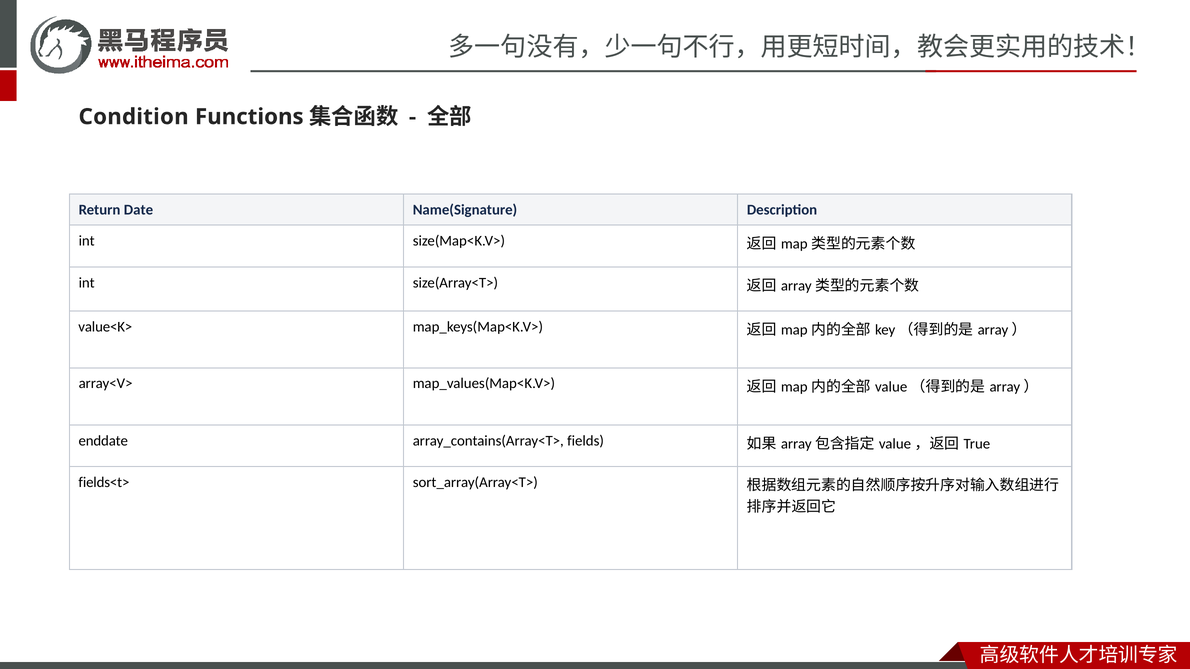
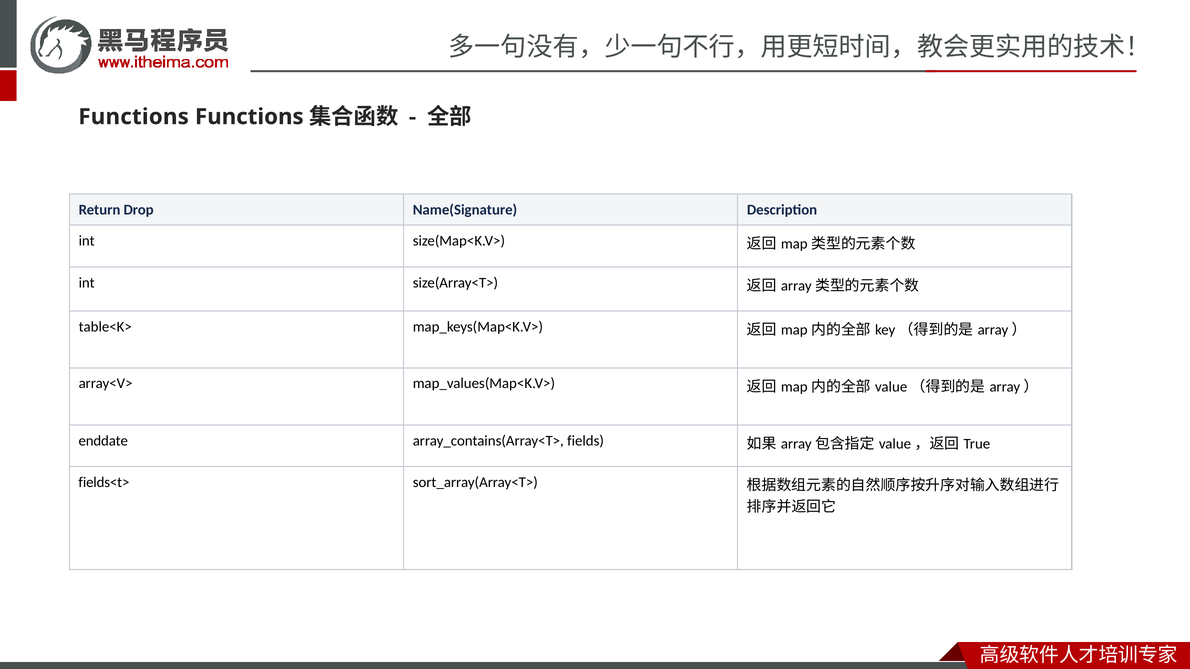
Condition at (134, 117): Condition -> Functions
Date: Date -> Drop
value<K>: value<K> -> table<K>
